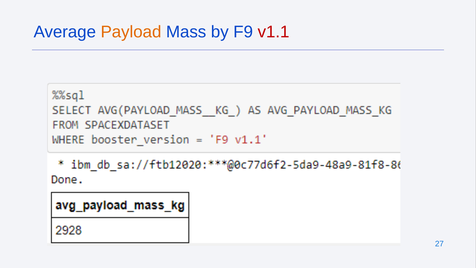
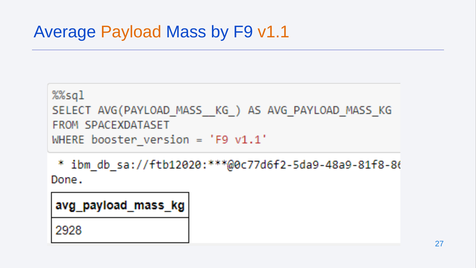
v1.1 colour: red -> orange
